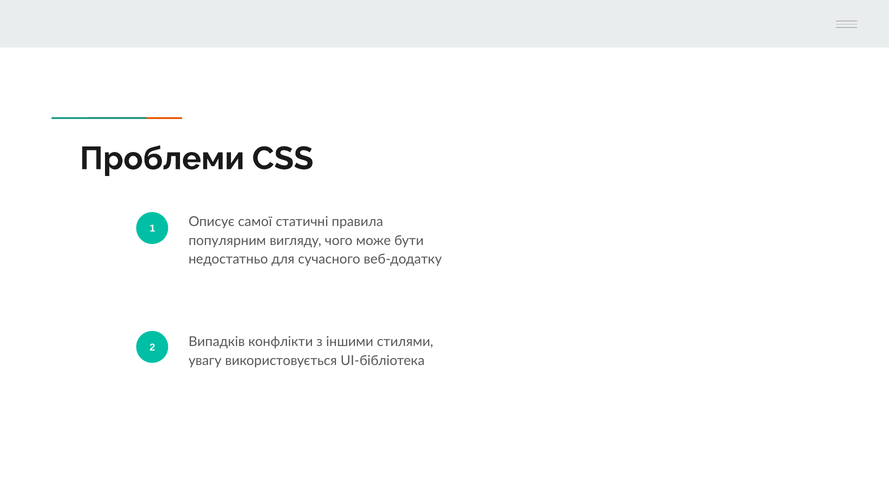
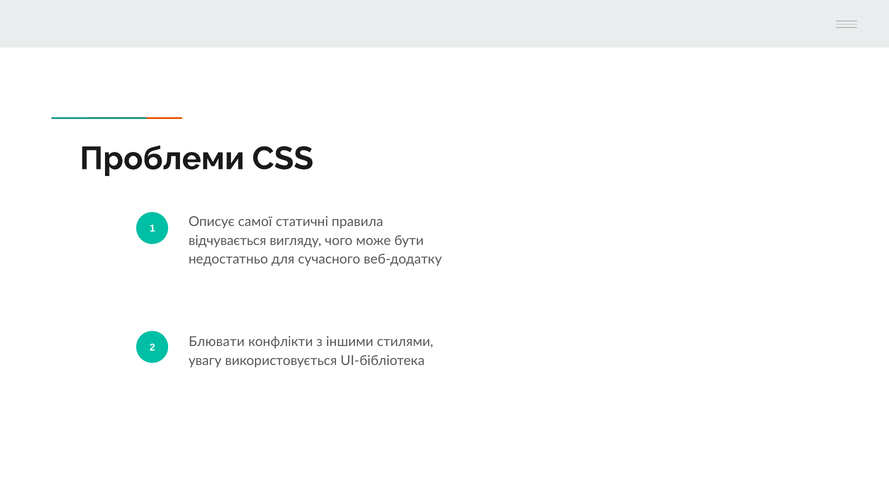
популярним: популярним -> відчувається
Випадків: Випадків -> Блювати
